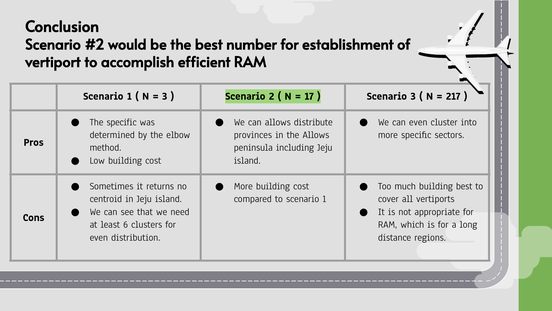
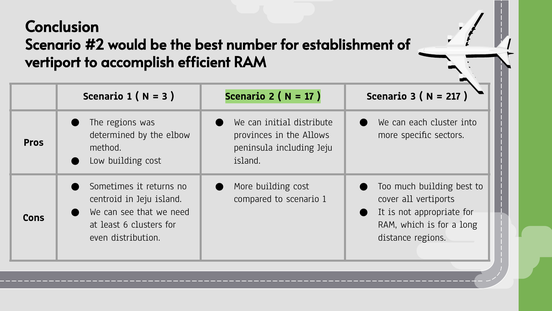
The specific: specific -> regions
can allows: allows -> initial
can even: even -> each
